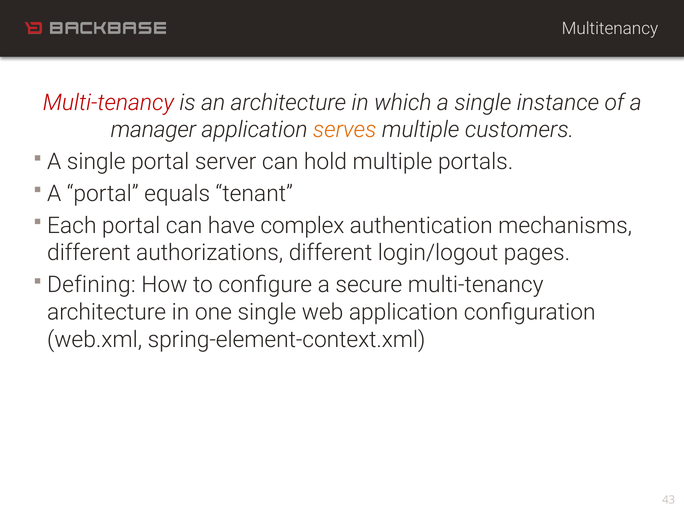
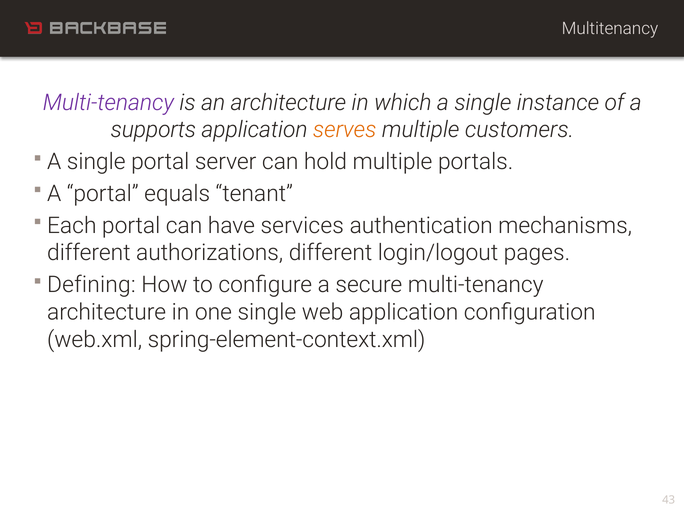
Multi-tenancy at (108, 102) colour: red -> purple
manager: manager -> supports
complex: complex -> services
